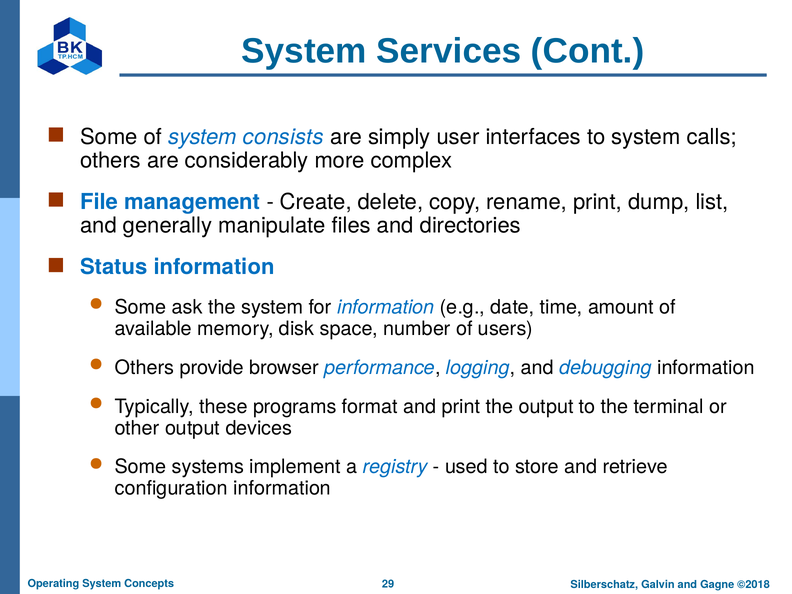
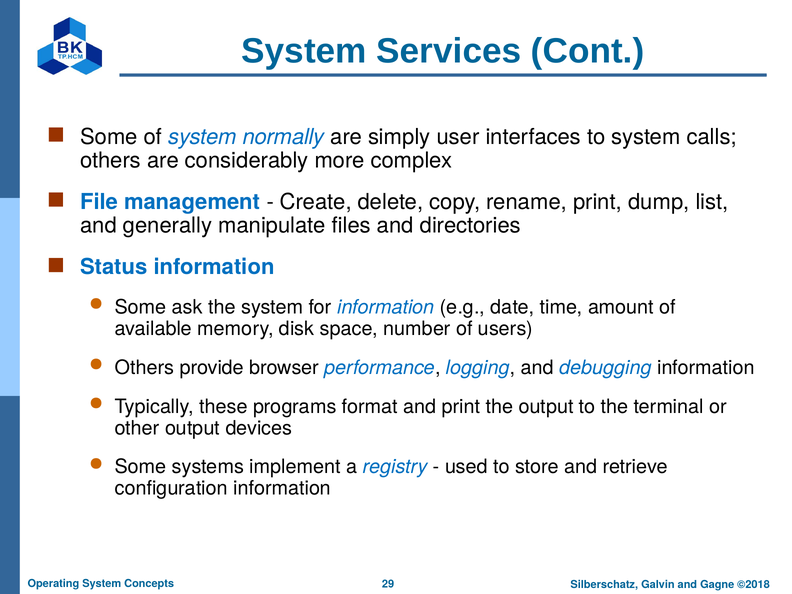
consists: consists -> normally
